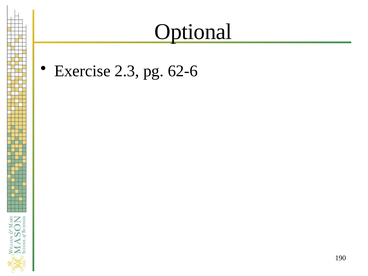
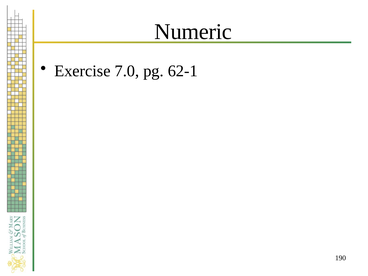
Optional: Optional -> Numeric
2.3: 2.3 -> 7.0
62-6: 62-6 -> 62-1
